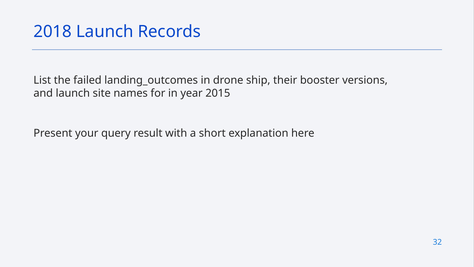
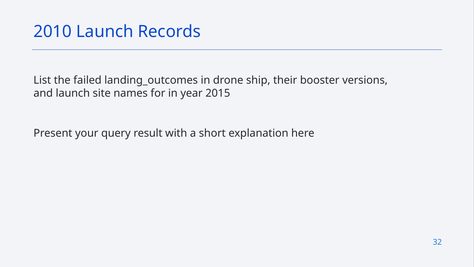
2018: 2018 -> 2010
